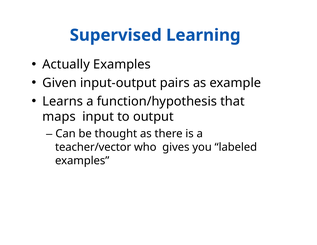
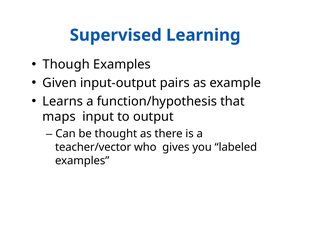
Actually: Actually -> Though
